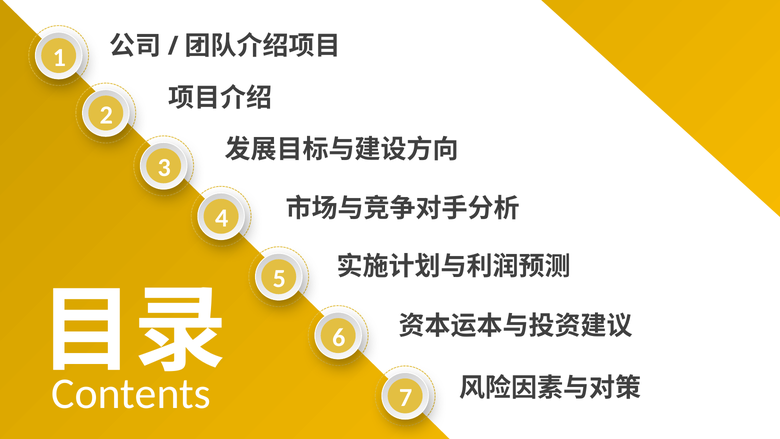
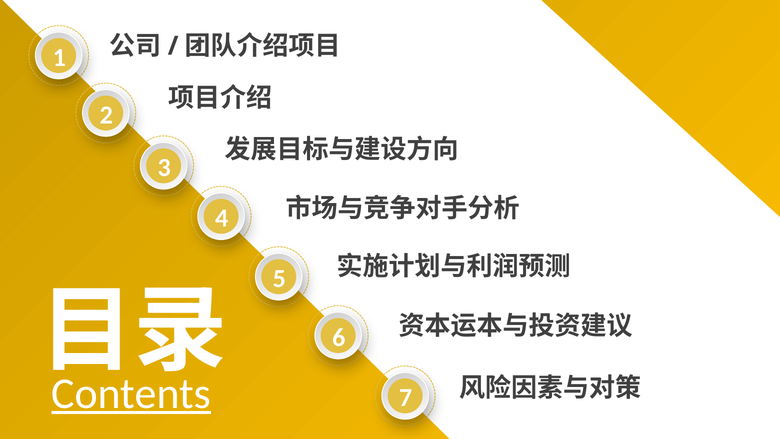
Contents underline: none -> present
